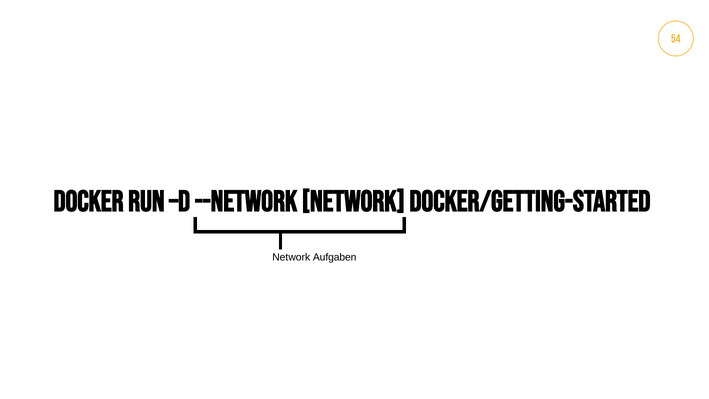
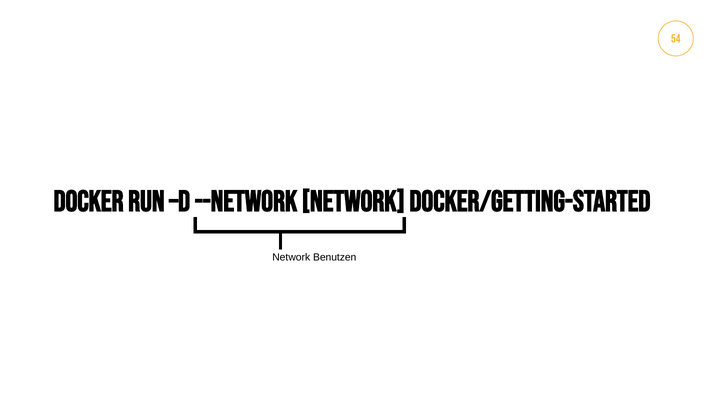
Aufgaben: Aufgaben -> Benutzen
